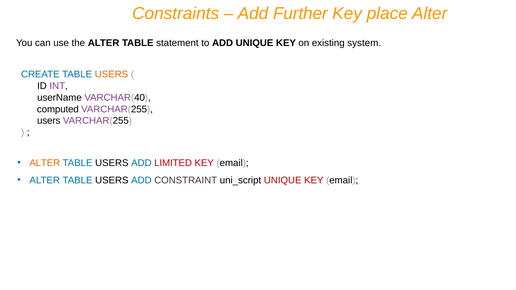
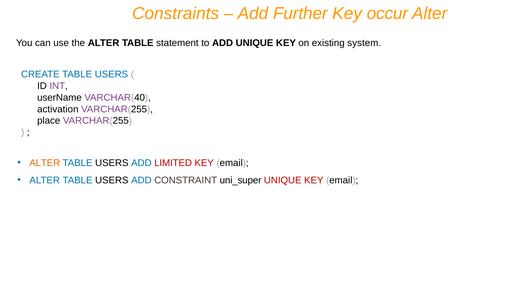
place: place -> occur
USERS at (111, 74) colour: orange -> blue
computed: computed -> activation
users at (49, 121): users -> place
uni_script: uni_script -> uni_super
